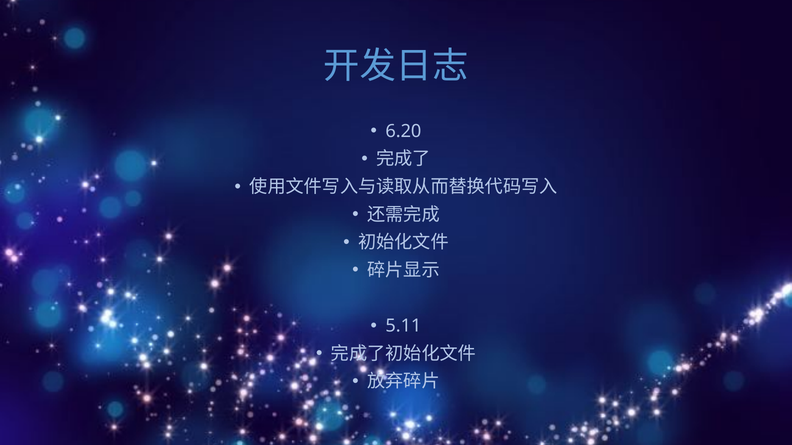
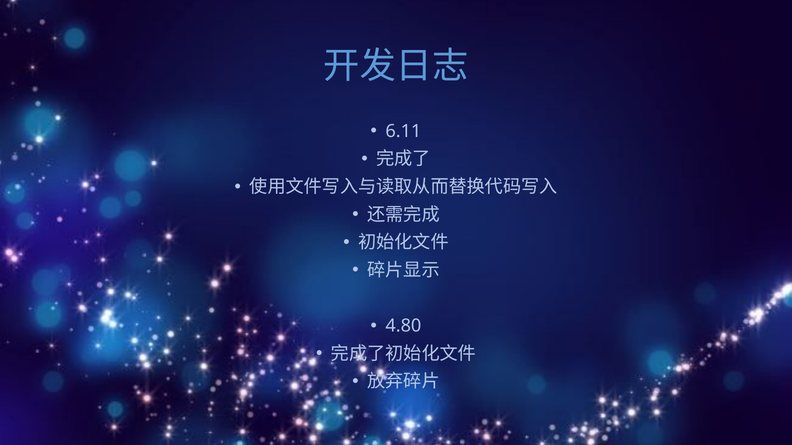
6.20: 6.20 -> 6.11
5.11: 5.11 -> 4.80
